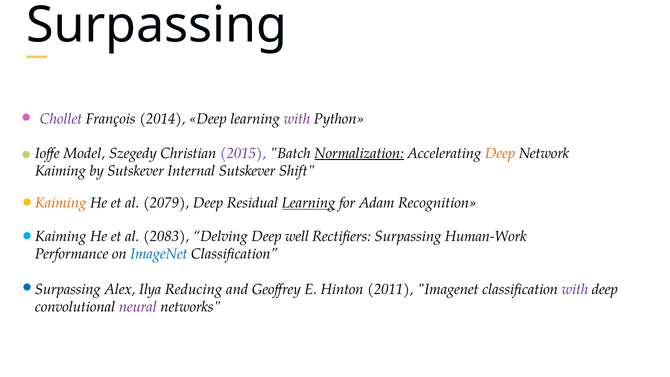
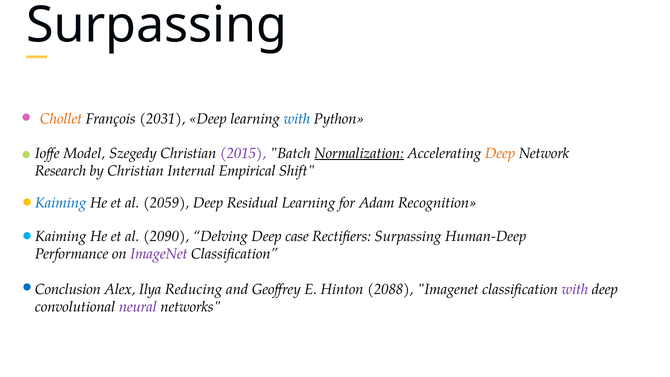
Chollet colour: purple -> orange
2014: 2014 -> 2031
with at (297, 119) colour: purple -> blue
Kaiming at (60, 171): Kaiming -> Research
by Sutskever: Sutskever -> Christian
Internal Sutskever: Sutskever -> Empirical
Kaiming at (61, 203) colour: orange -> blue
2079: 2079 -> 2059
Learning at (309, 203) underline: present -> none
2083: 2083 -> 2090
well: well -> case
Human-Work: Human-Work -> Human-Deep
ImageNet at (159, 254) colour: blue -> purple
Surpassing at (68, 289): Surpassing -> Conclusion
2011: 2011 -> 2088
